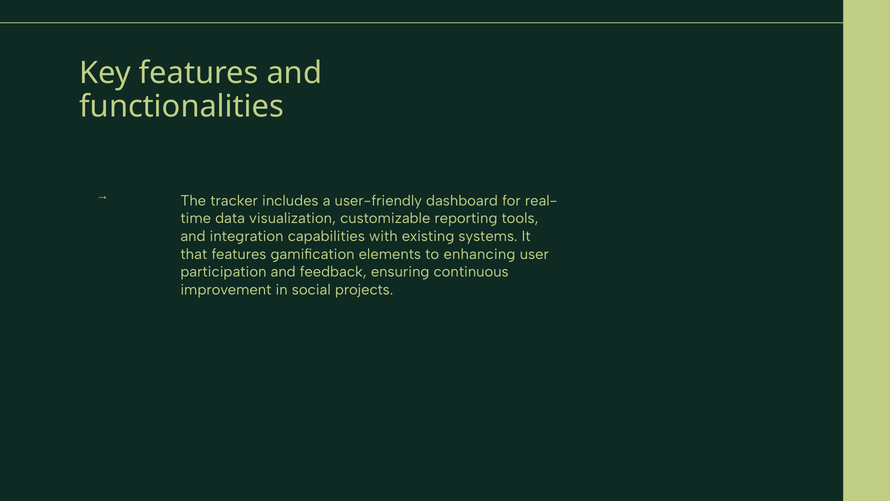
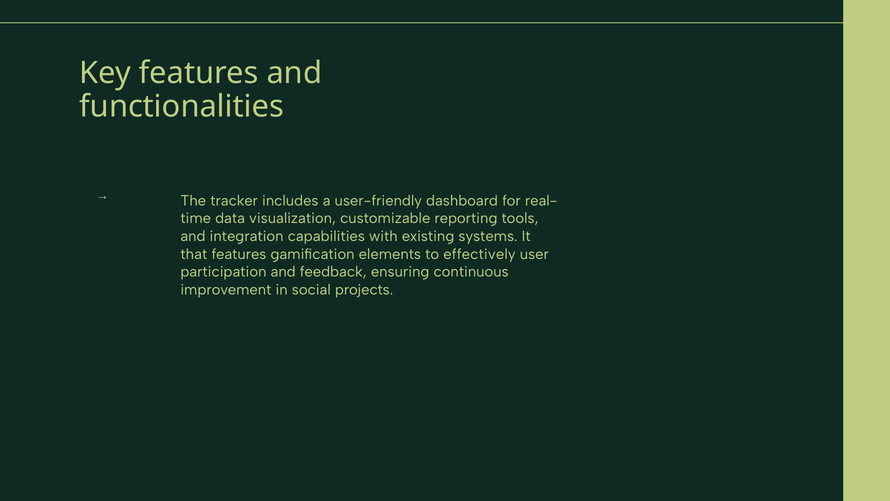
enhancing: enhancing -> effectively
